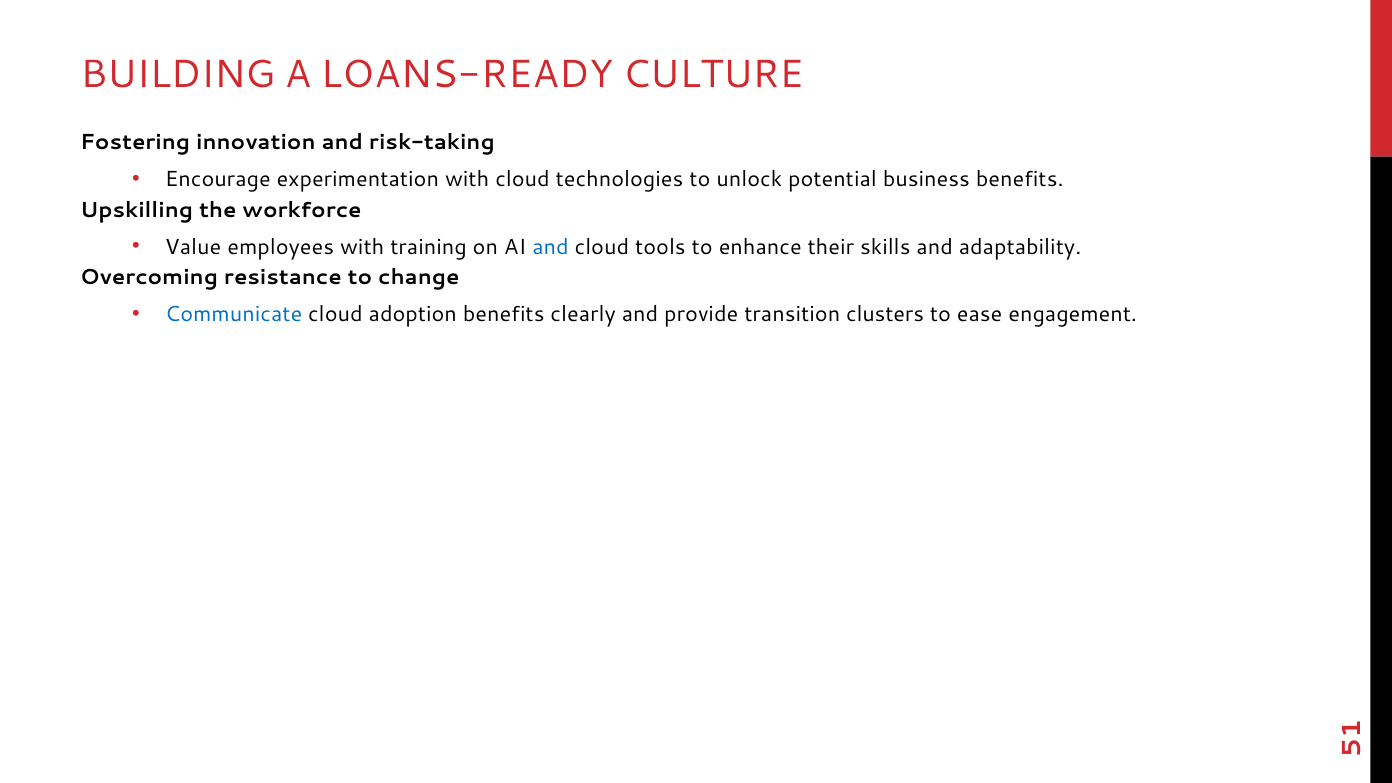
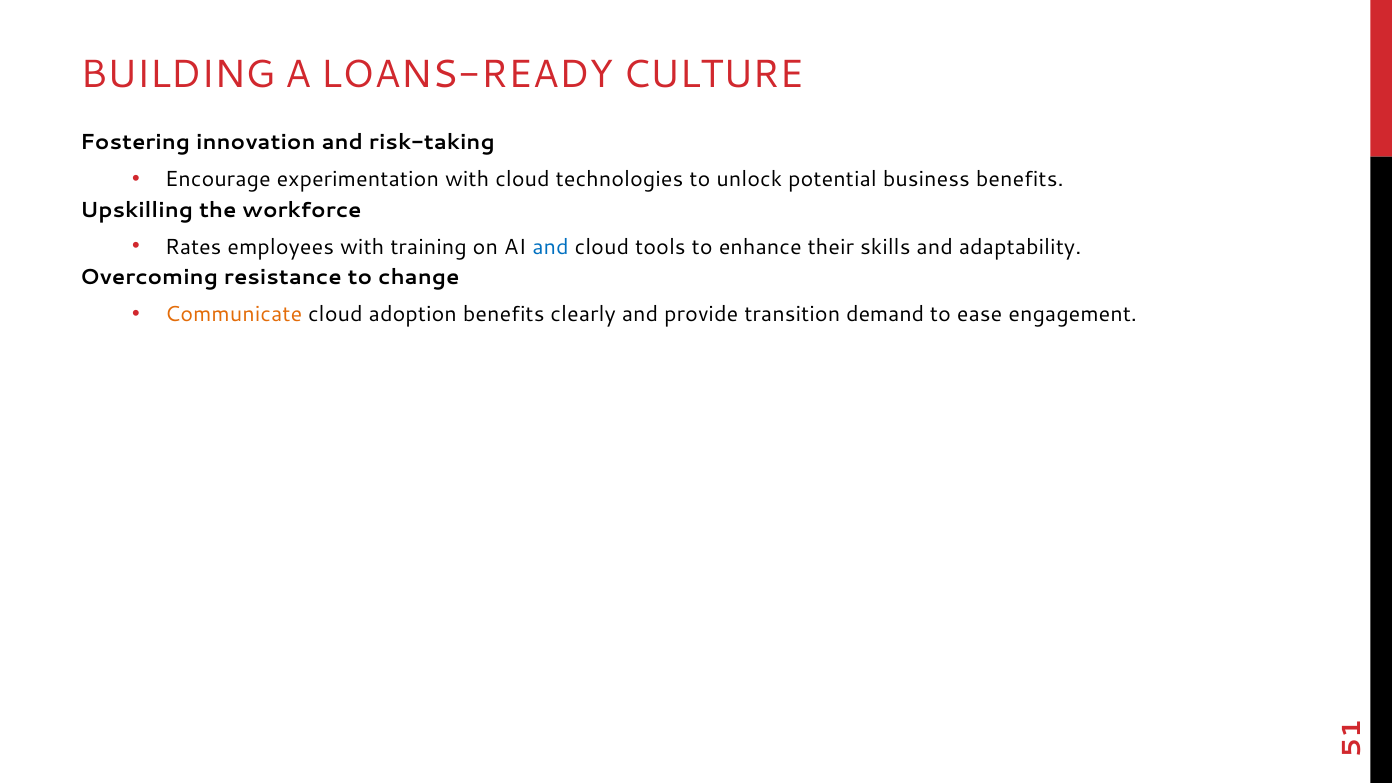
Value: Value -> Rates
Communicate colour: blue -> orange
clusters: clusters -> demand
